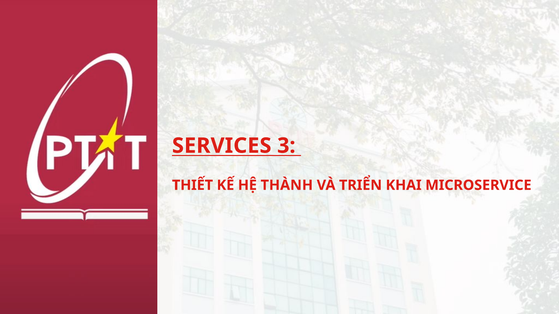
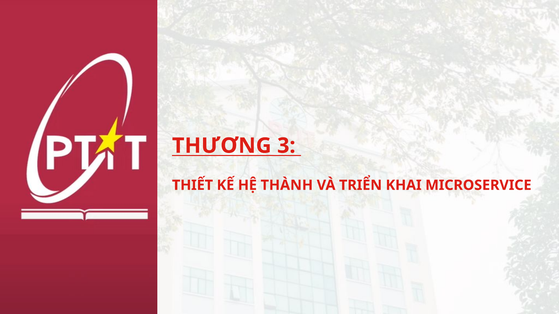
SERVICES: SERVICES -> THƯƠNG
